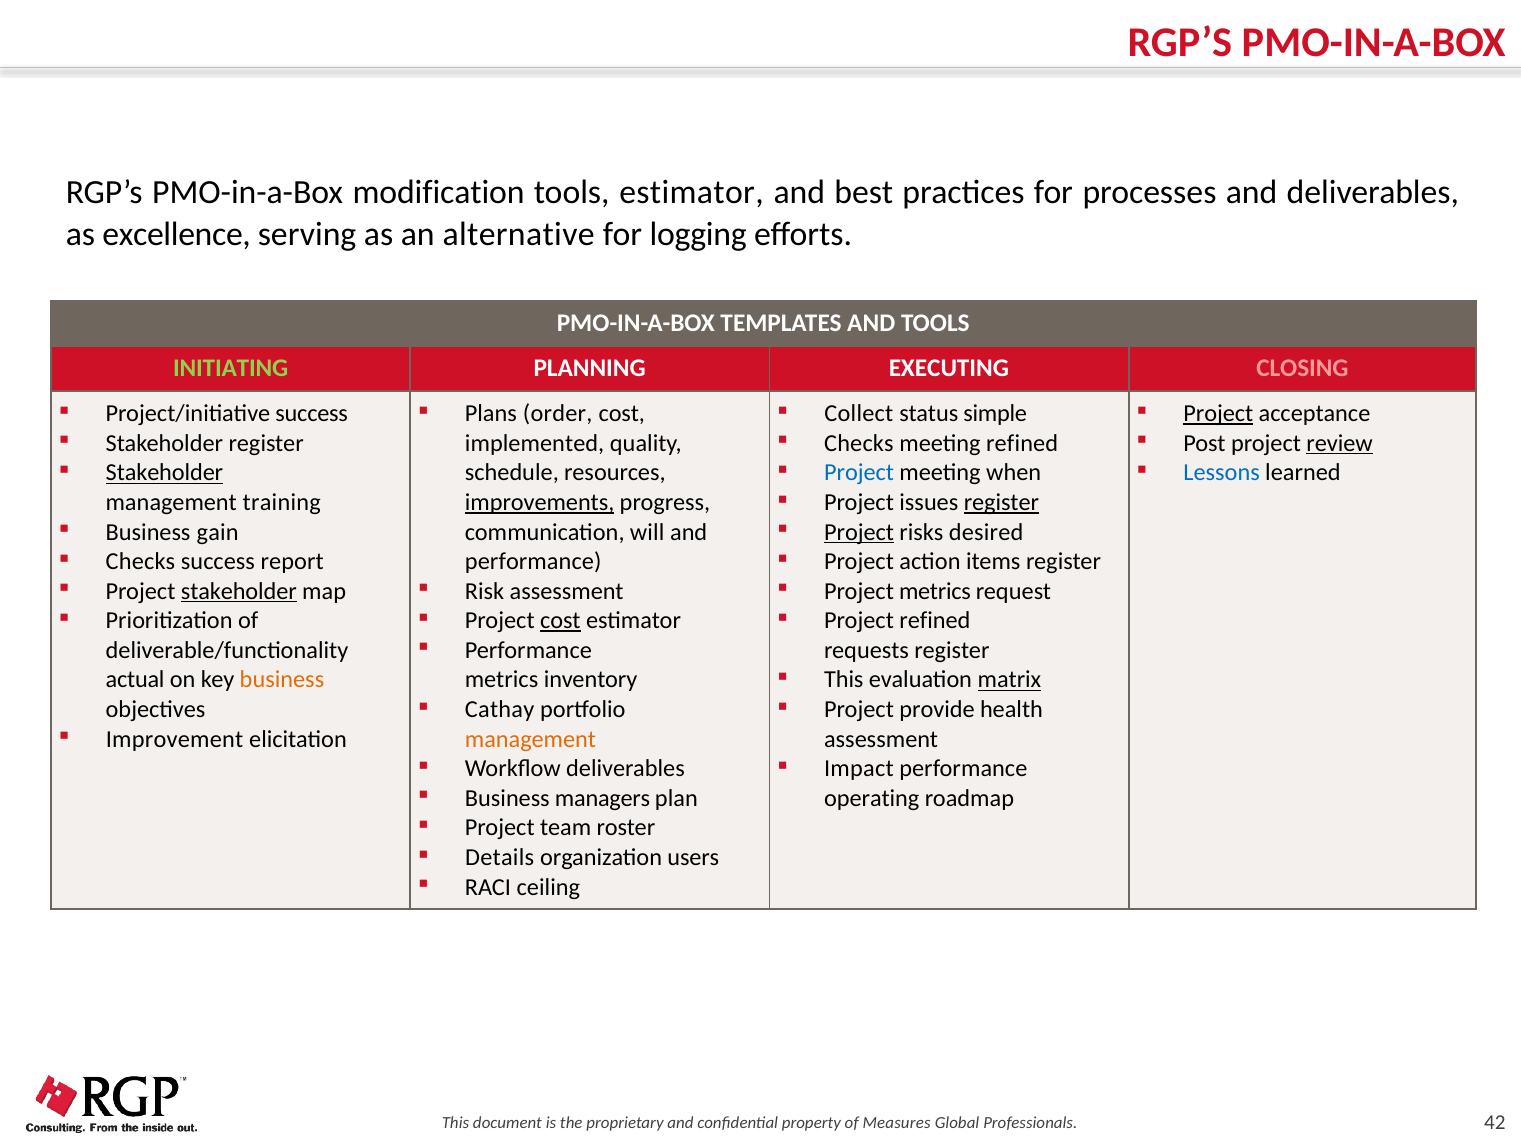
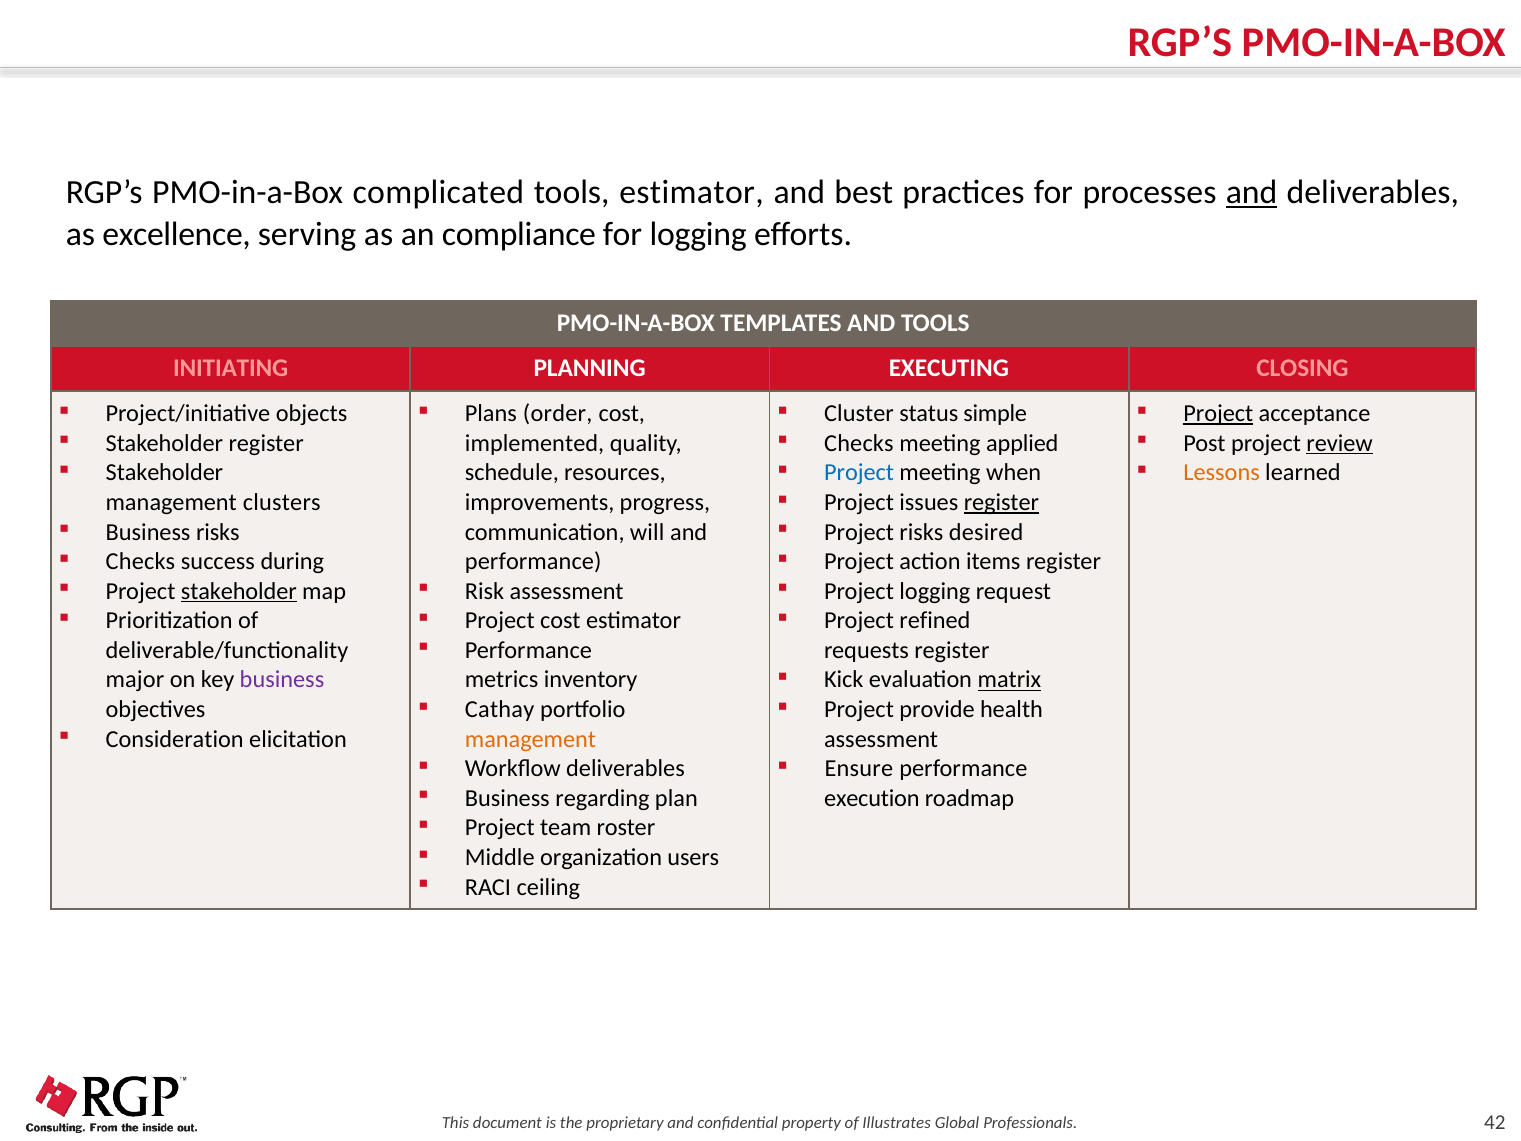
modification: modification -> complicated
and at (1252, 192) underline: none -> present
alternative: alternative -> compliance
INITIATING colour: light green -> pink
Project/initiative success: success -> objects
Collect: Collect -> Cluster
meeting refined: refined -> applied
Stakeholder at (164, 473) underline: present -> none
Lessons colour: blue -> orange
training: training -> clusters
improvements underline: present -> none
Business gain: gain -> risks
Project at (859, 532) underline: present -> none
report: report -> during
Project metrics: metrics -> logging
cost at (560, 621) underline: present -> none
This at (844, 680): This -> Kick
actual: actual -> major
business at (282, 680) colour: orange -> purple
Improvement: Improvement -> Consideration
Impact: Impact -> Ensure
managers: managers -> regarding
operating: operating -> execution
Details: Details -> Middle
Measures: Measures -> Illustrates
